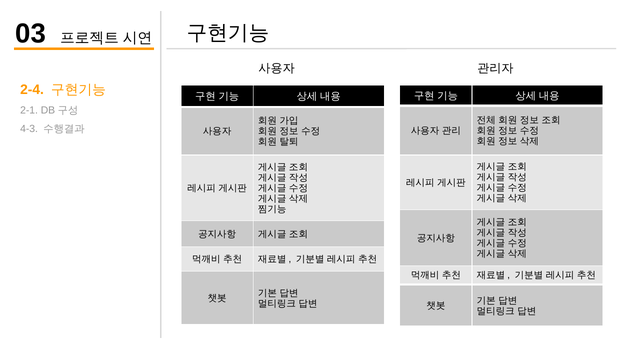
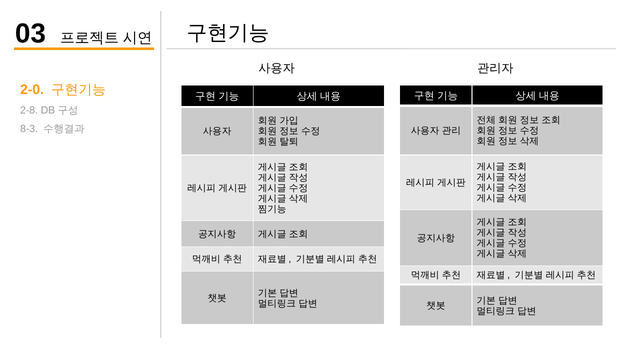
2-4: 2-4 -> 2-0
2-1: 2-1 -> 2-8
4-3: 4-3 -> 8-3
